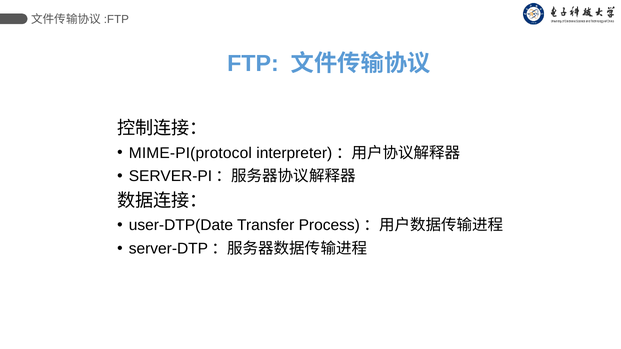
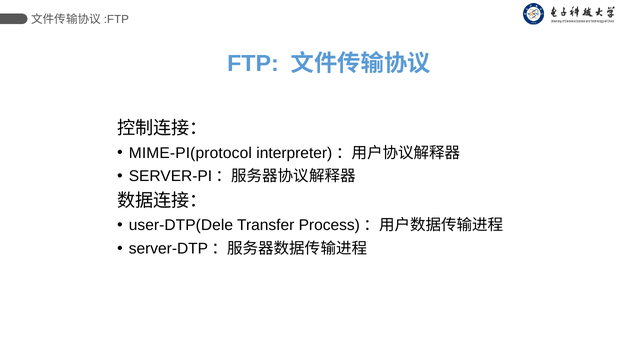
user-DTP(Date: user-DTP(Date -> user-DTP(Dele
